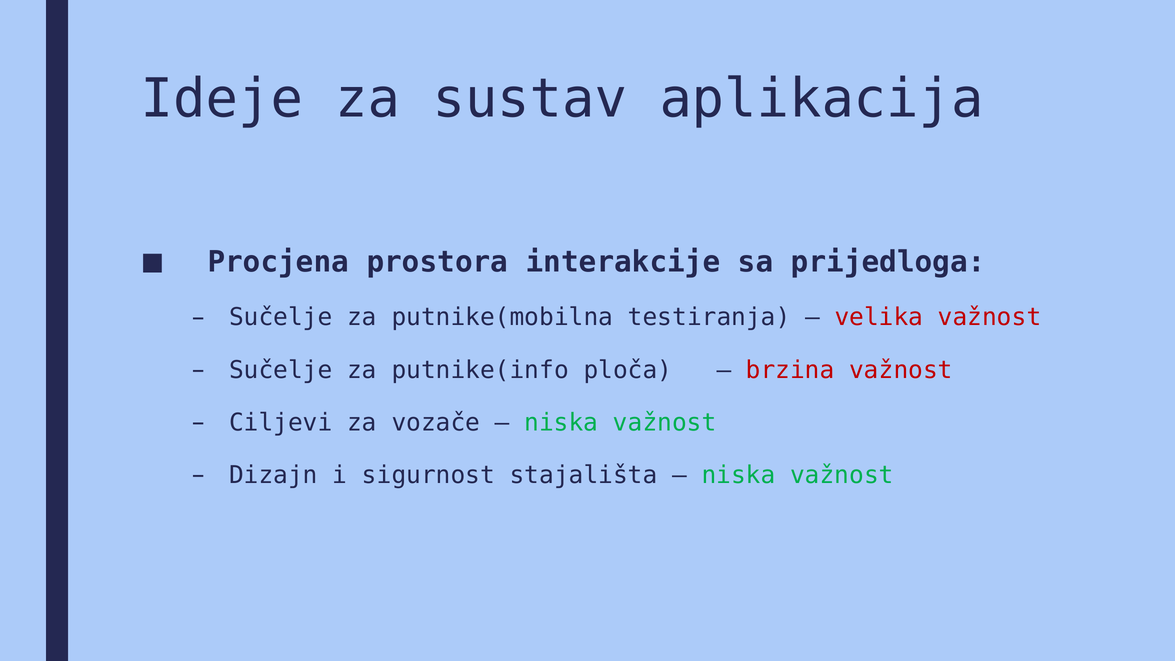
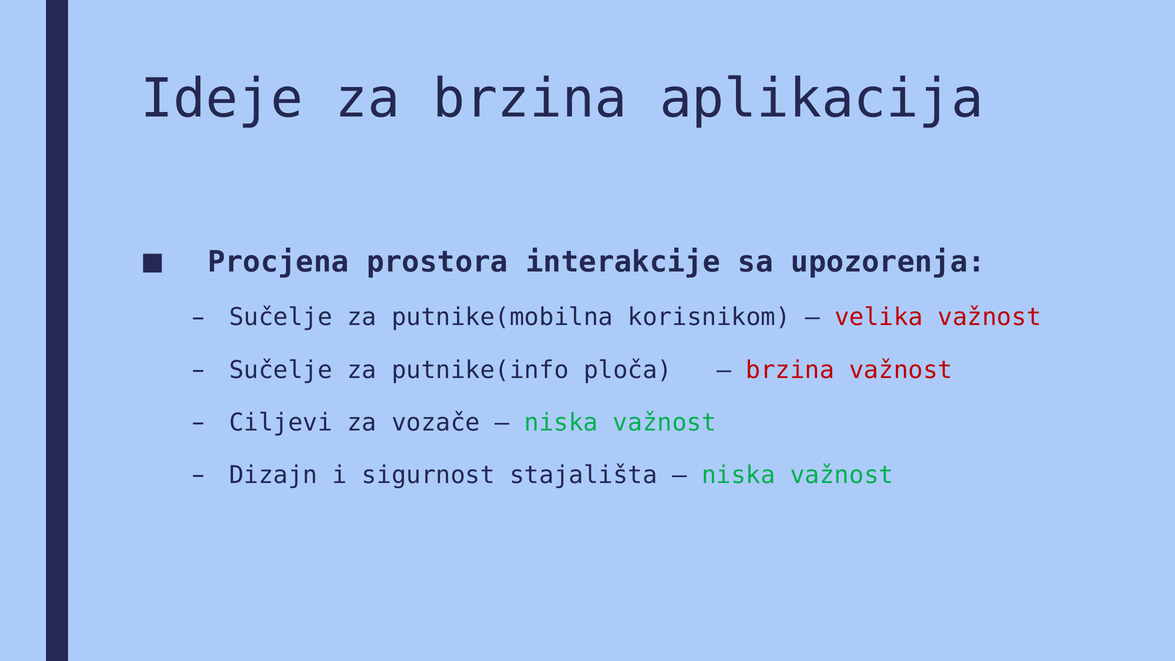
za sustav: sustav -> brzina
prijedloga: prijedloga -> upozorenja
testiranja: testiranja -> korisnikom
